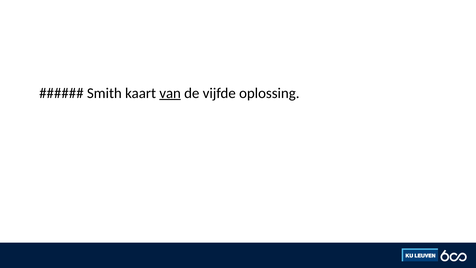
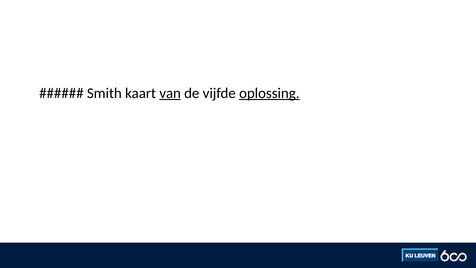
oplossing underline: none -> present
